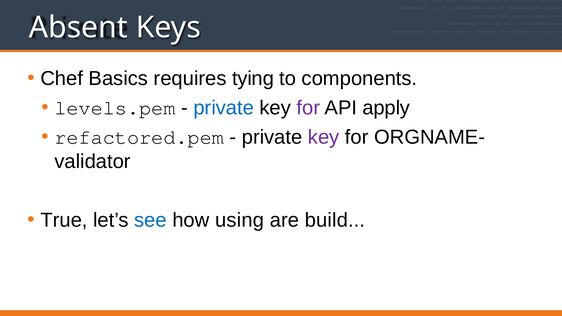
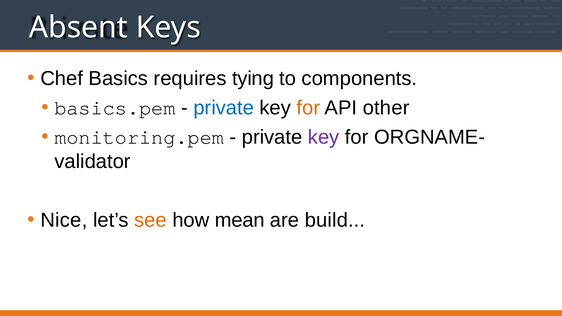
levels.pem: levels.pem -> basics.pem
for at (308, 108) colour: purple -> orange
apply: apply -> other
refactored.pem: refactored.pem -> monitoring.pem
True: True -> Nice
see colour: blue -> orange
using: using -> mean
